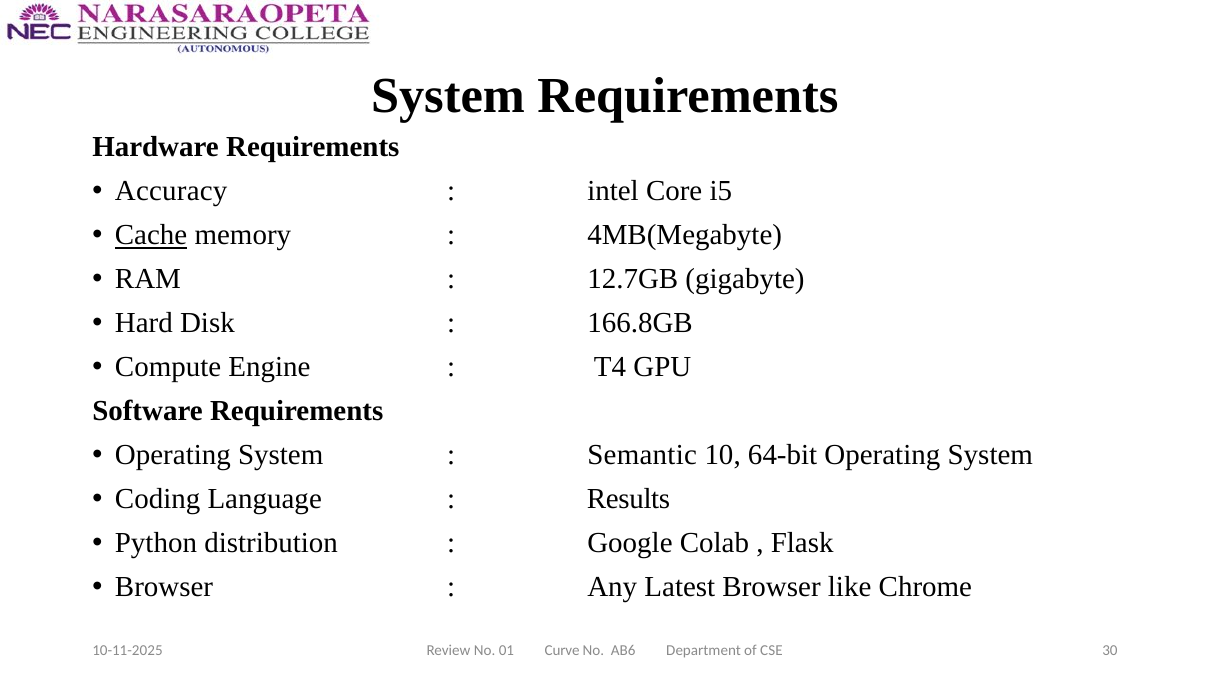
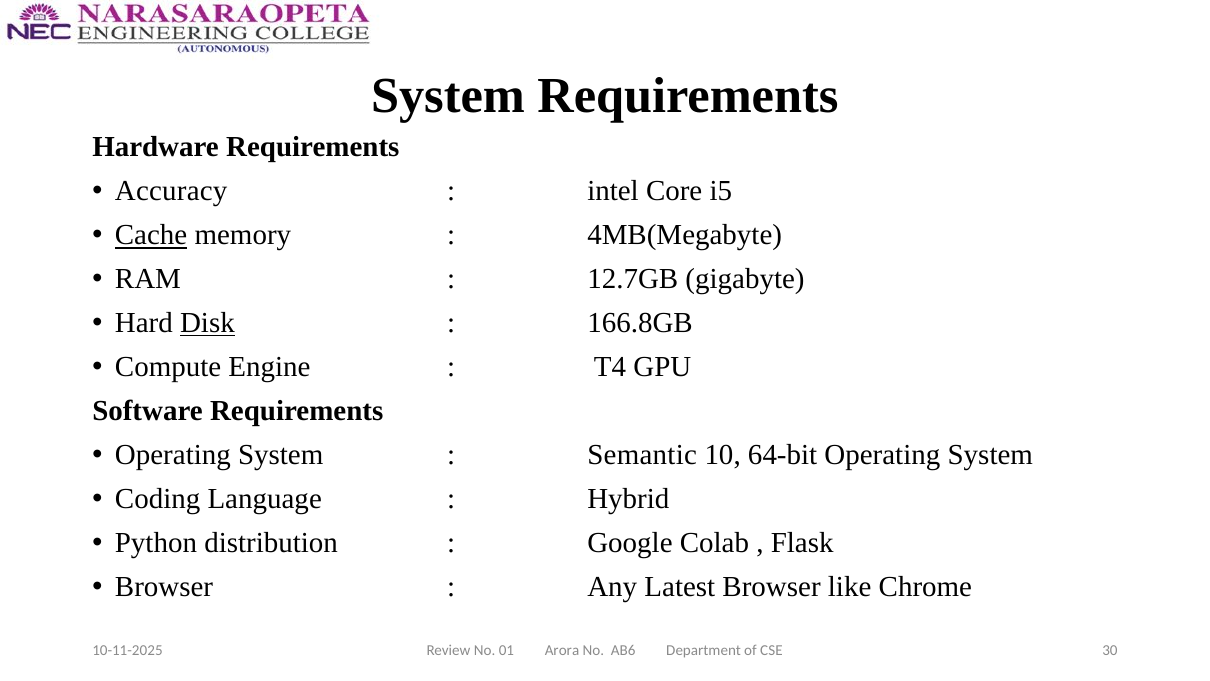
Disk underline: none -> present
Results: Results -> Hybrid
Curve: Curve -> Arora
